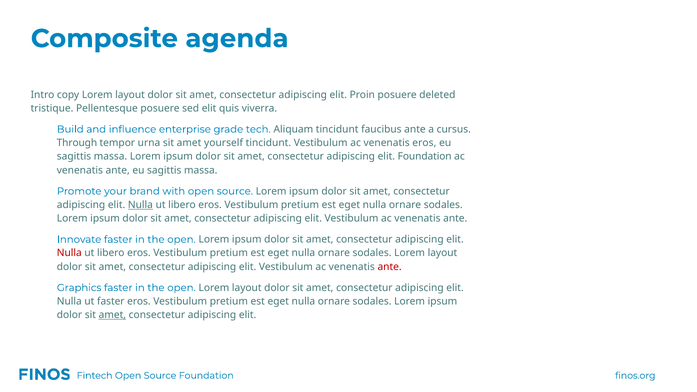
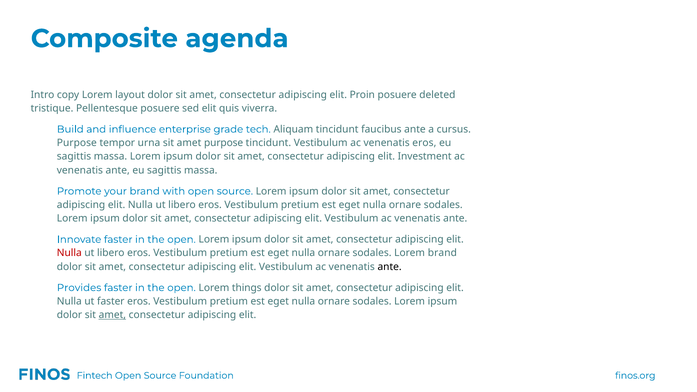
Through at (77, 143): Through -> Purpose
amet yourself: yourself -> purpose
elit Foundation: Foundation -> Investment
Nulla at (140, 205) underline: present -> none
sodales Lorem layout: layout -> brand
ante at (390, 267) colour: red -> black
Graphics: Graphics -> Provides
open Lorem layout: layout -> things
